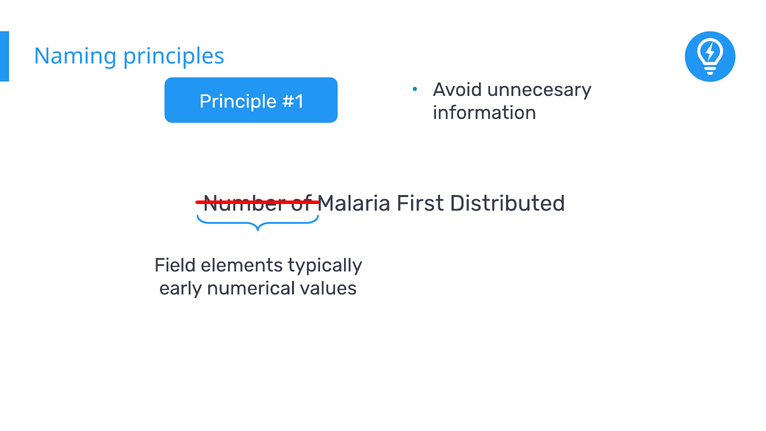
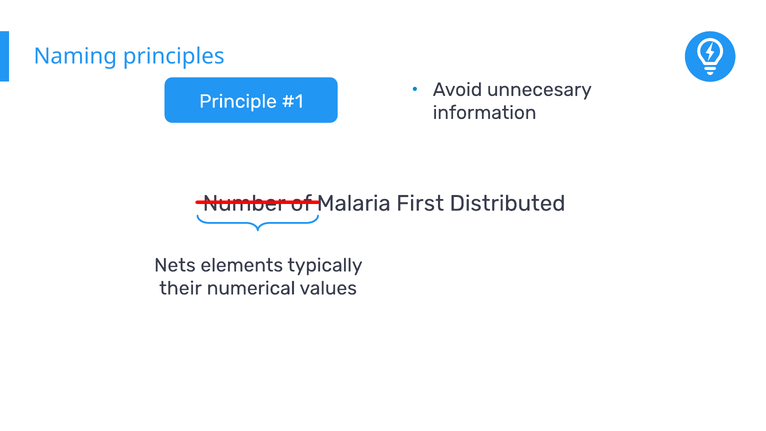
Field: Field -> Nets
early: early -> their
